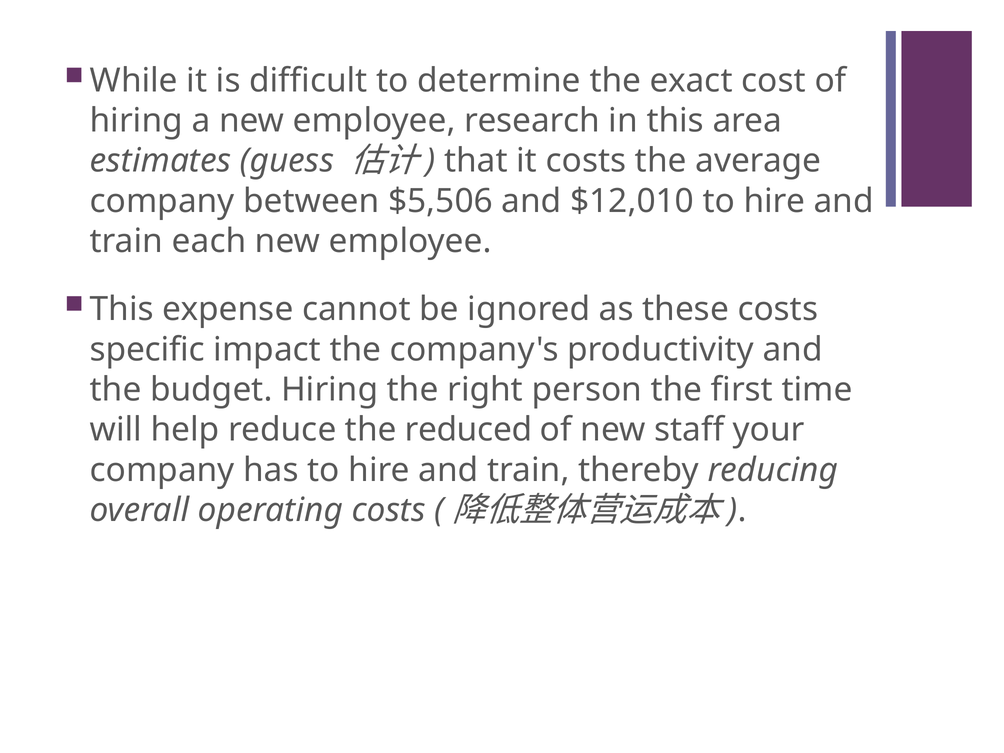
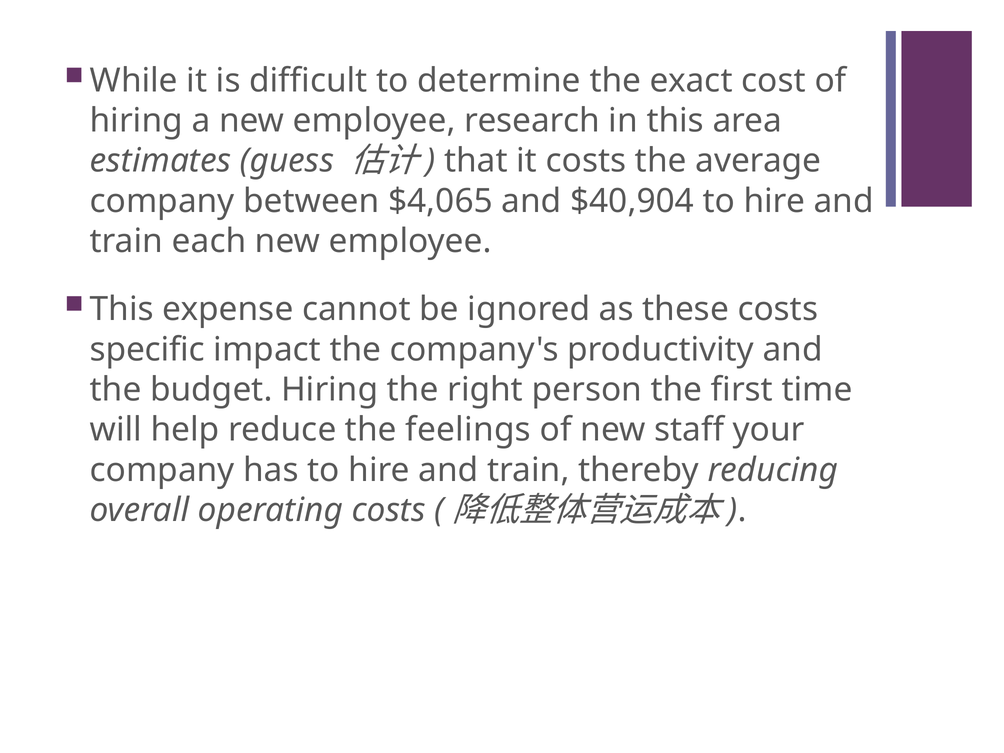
$5,506: $5,506 -> $4,065
$12,010: $12,010 -> $40,904
reduced: reduced -> feelings
